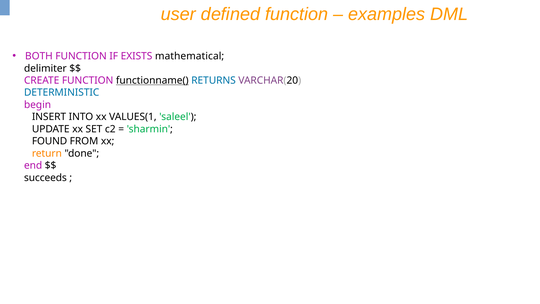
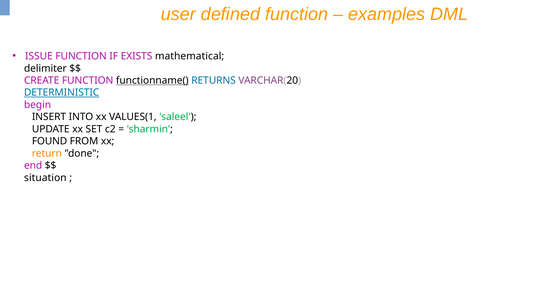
BOTH: BOTH -> ISSUE
DETERMINISTIC underline: none -> present
succeeds: succeeds -> situation
